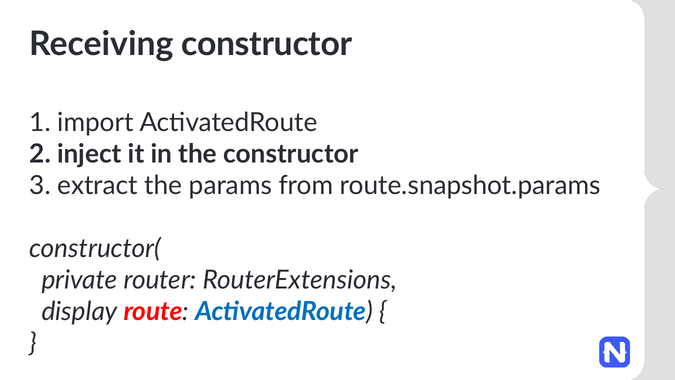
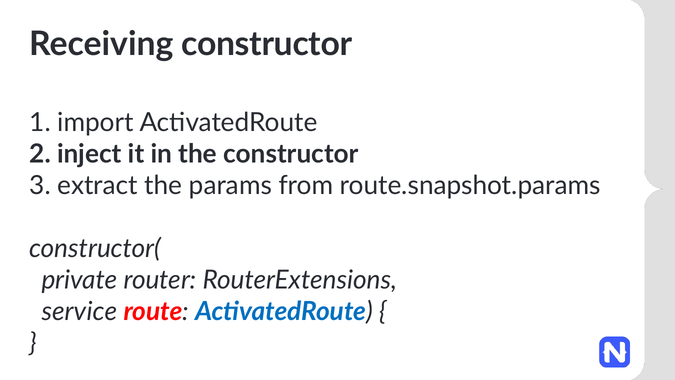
display: display -> service
